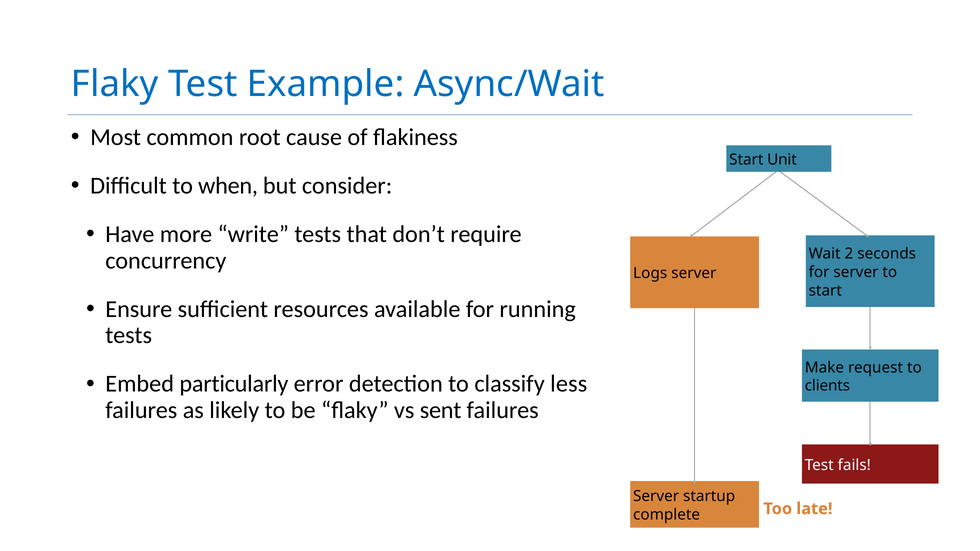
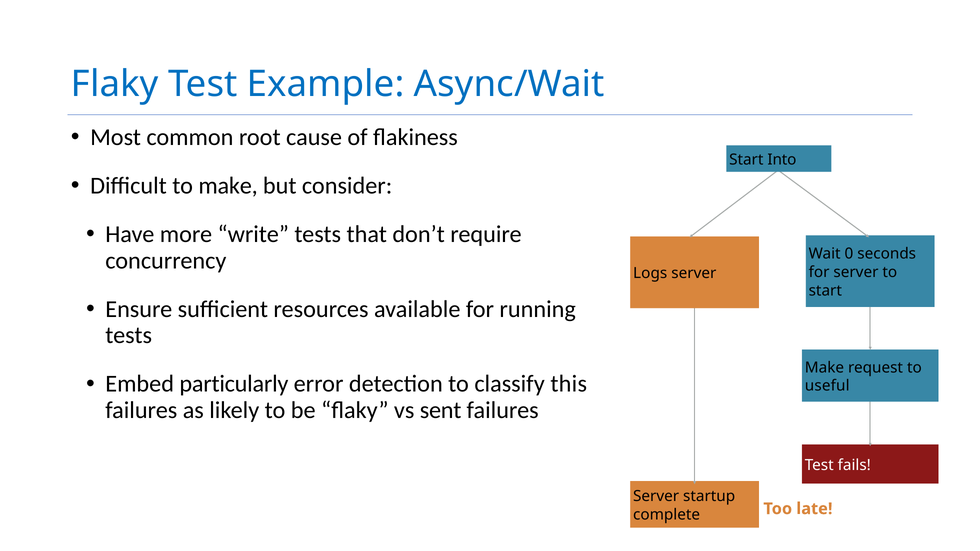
Unit: Unit -> Into
to when: when -> make
2: 2 -> 0
less: less -> this
clients: clients -> useful
